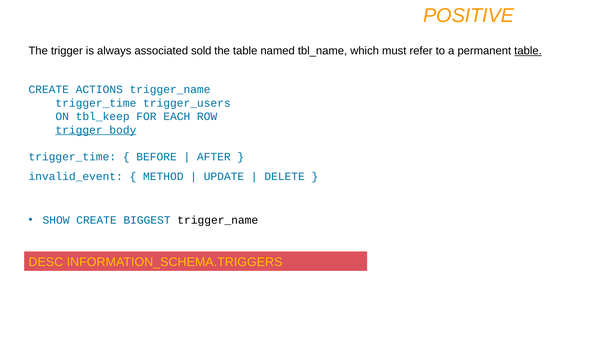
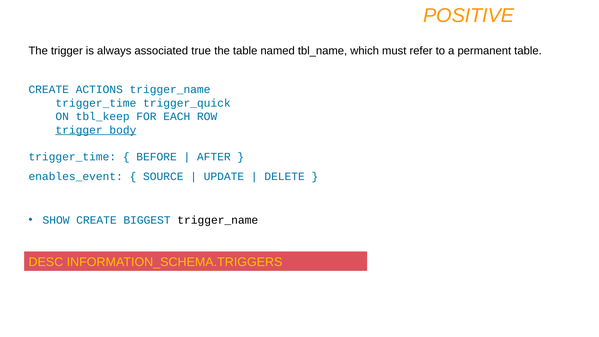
sold: sold -> true
table at (528, 51) underline: present -> none
trigger_users: trigger_users -> trigger_quick
invalid_event: invalid_event -> enables_event
METHOD: METHOD -> SOURCE
